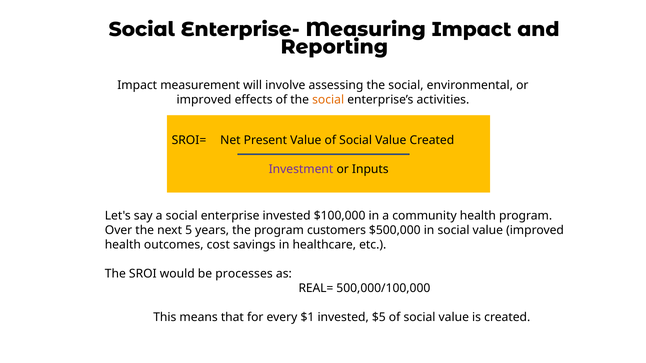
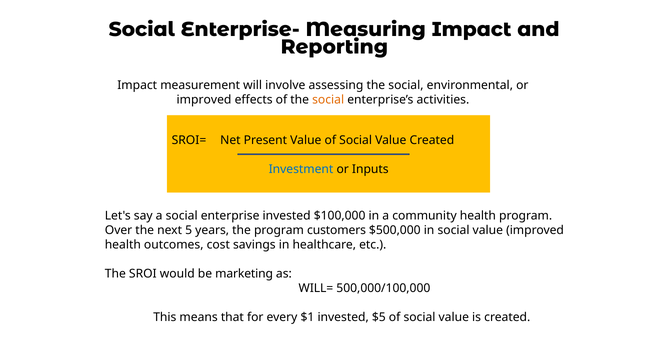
Investment colour: purple -> blue
processes: processes -> marketing
REAL=: REAL= -> WILL=
